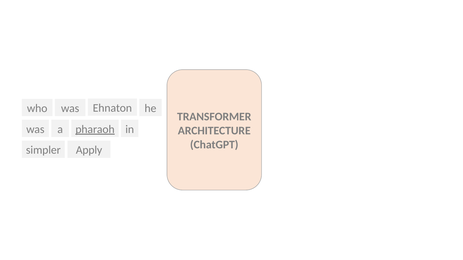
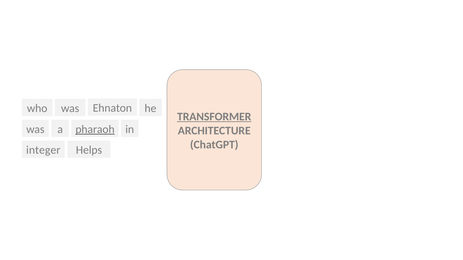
TRANSFORMER underline: none -> present
simpler: simpler -> integer
Apply: Apply -> Helps
